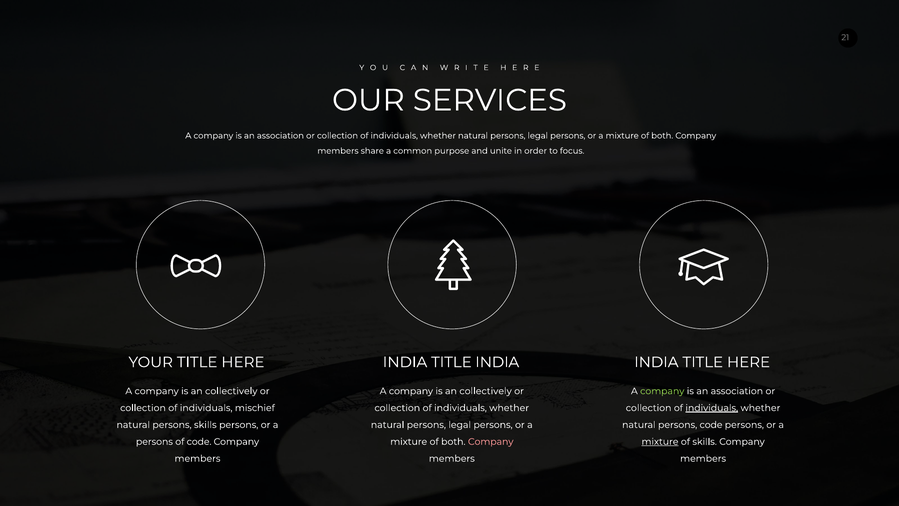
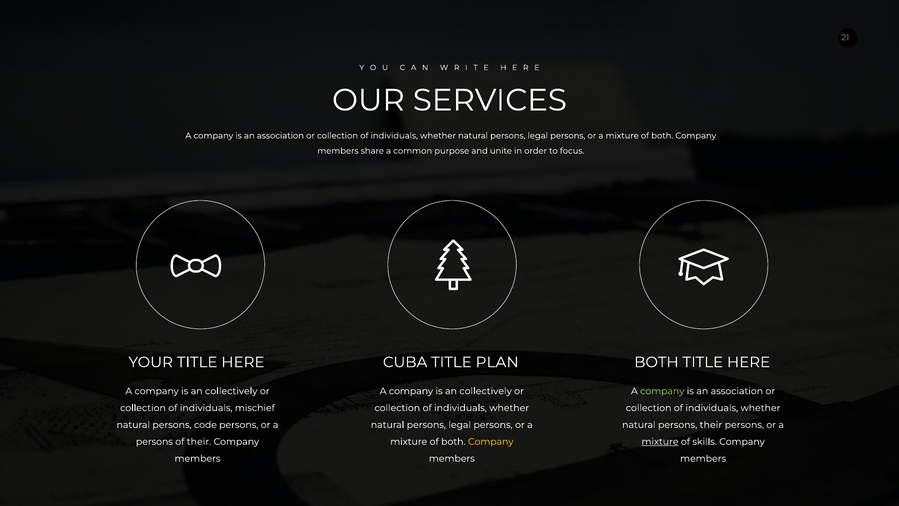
INDIA at (405, 362): INDIA -> CUBA
TITLE INDIA: INDIA -> PLAN
INDIA at (656, 362): INDIA -> BOTH
individuals at (712, 408) underline: present -> none
persons skills: skills -> code
persons code: code -> their
of code: code -> their
Company at (491, 442) colour: pink -> yellow
